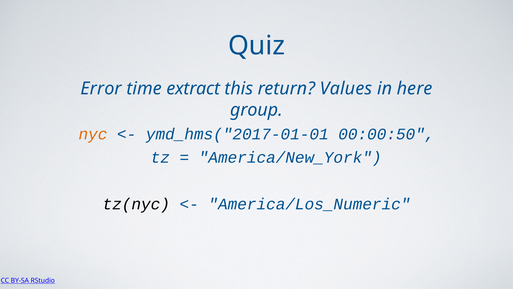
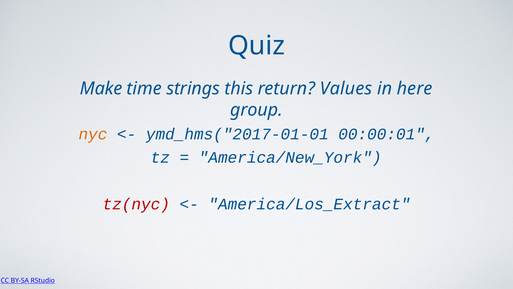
Error: Error -> Make
extract: extract -> strings
00:00:50: 00:00:50 -> 00:00:01
tz(nyc colour: black -> red
America/Los_Numeric: America/Los_Numeric -> America/Los_Extract
